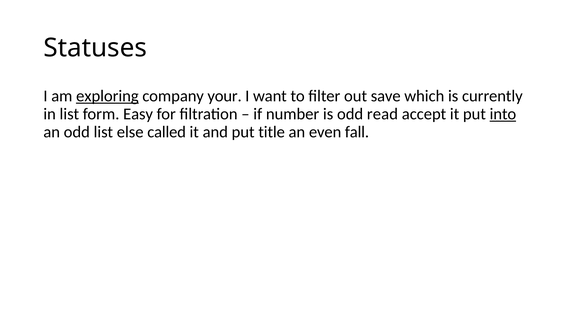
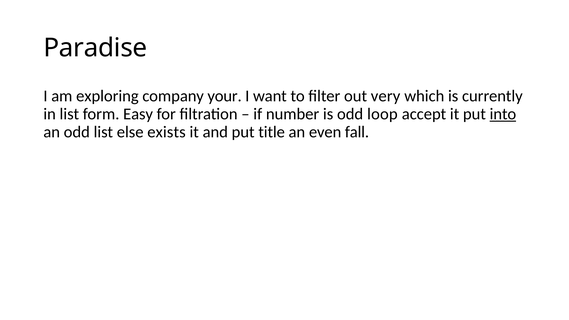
Statuses: Statuses -> Paradise
exploring underline: present -> none
save: save -> very
read: read -> loop
called: called -> exists
